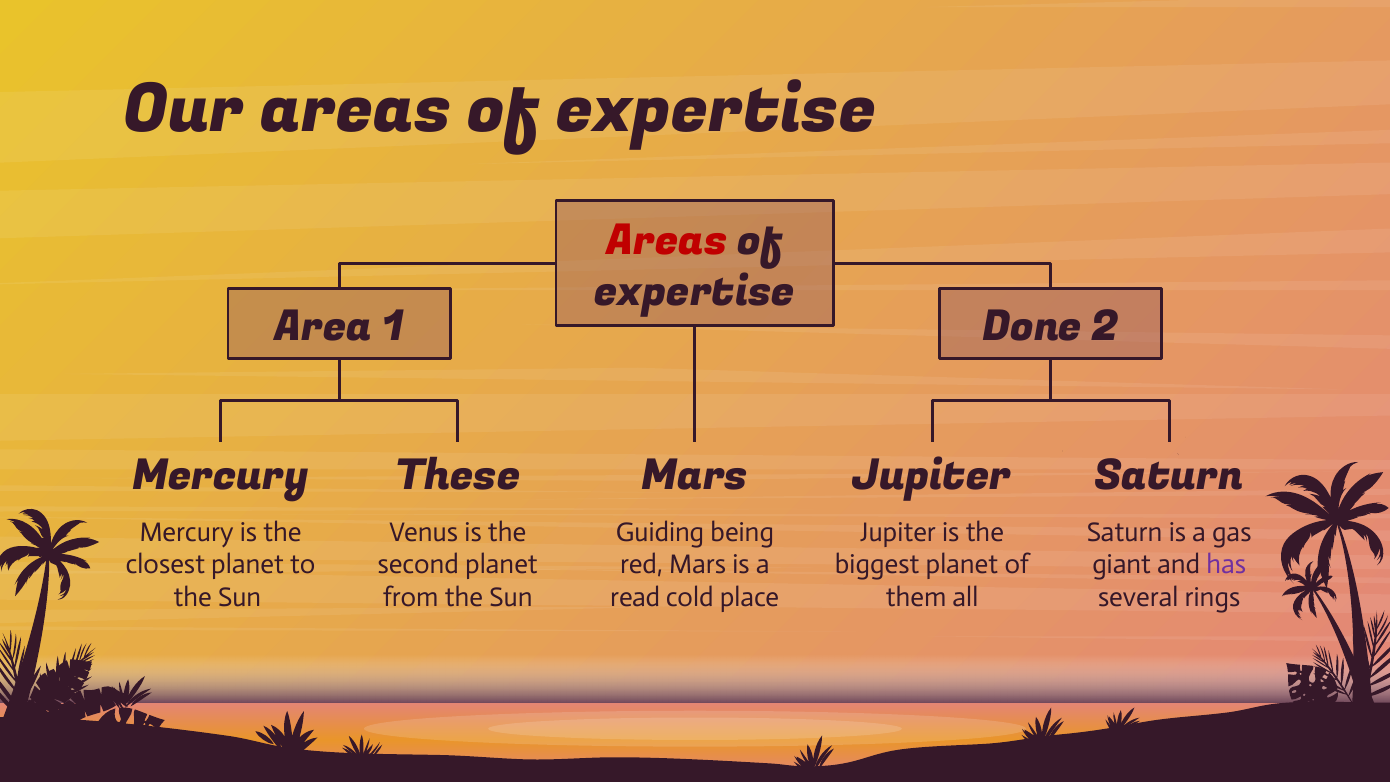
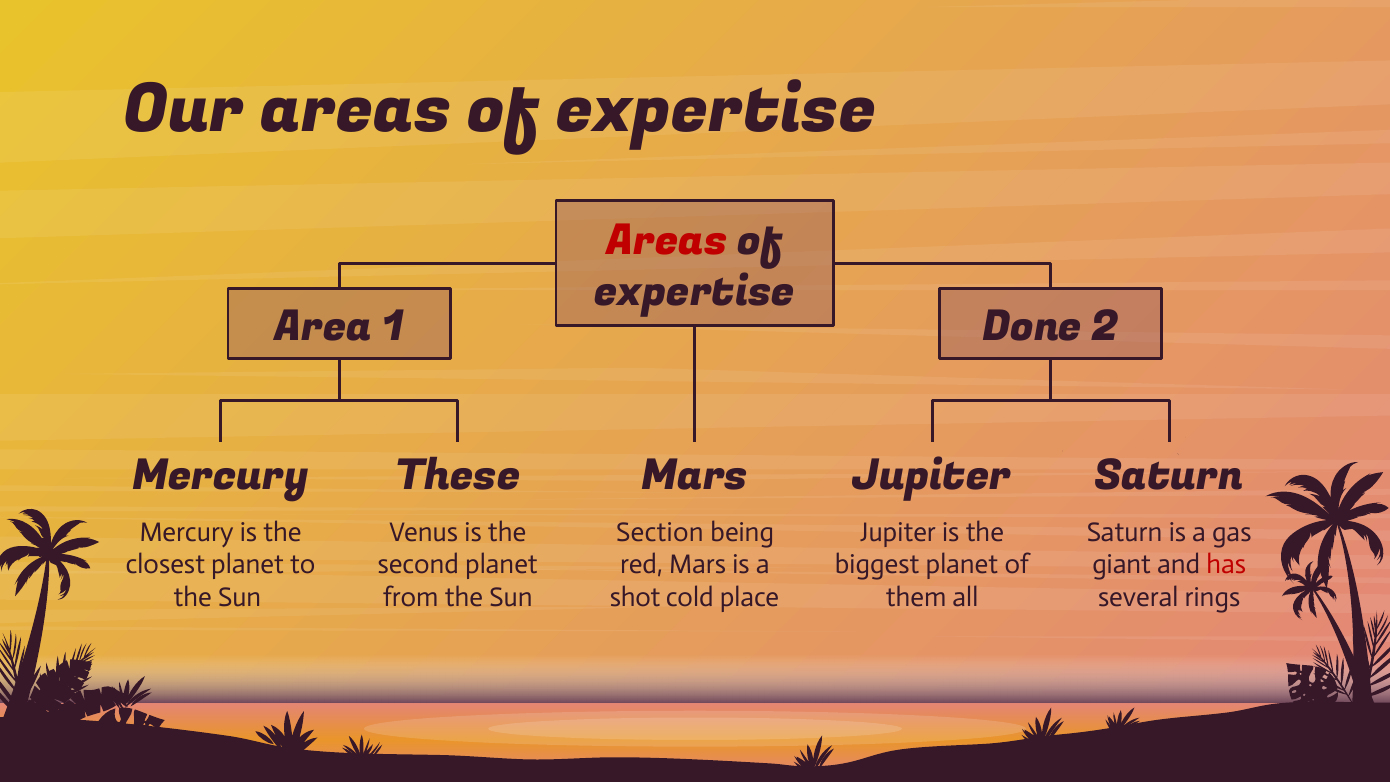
Guiding: Guiding -> Section
has colour: purple -> red
read: read -> shot
